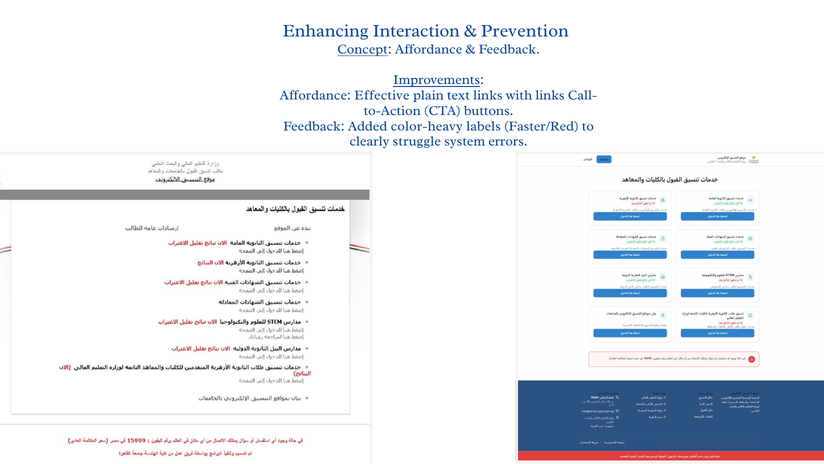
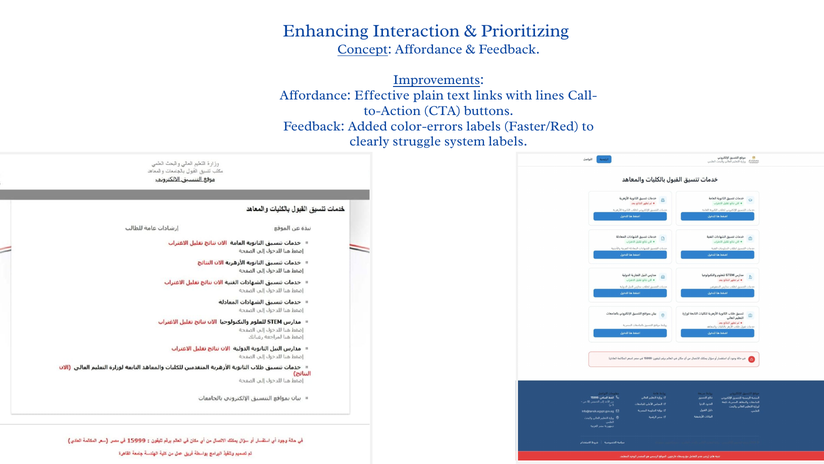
Prevention: Prevention -> Prioritizing
with links: links -> lines
color-heavy: color-heavy -> color-errors
system errors: errors -> labels
